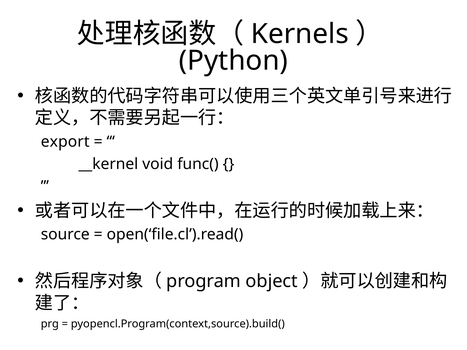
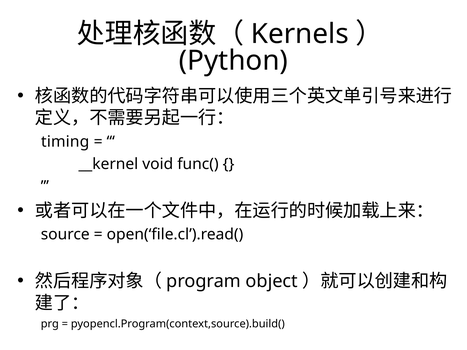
export: export -> timing
